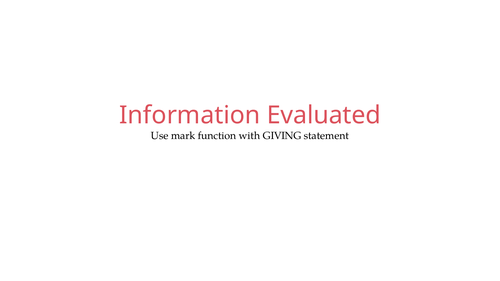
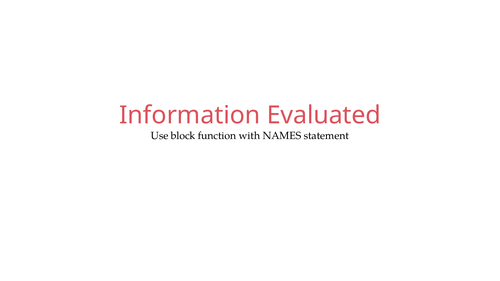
mark: mark -> block
GIVING: GIVING -> NAMES
